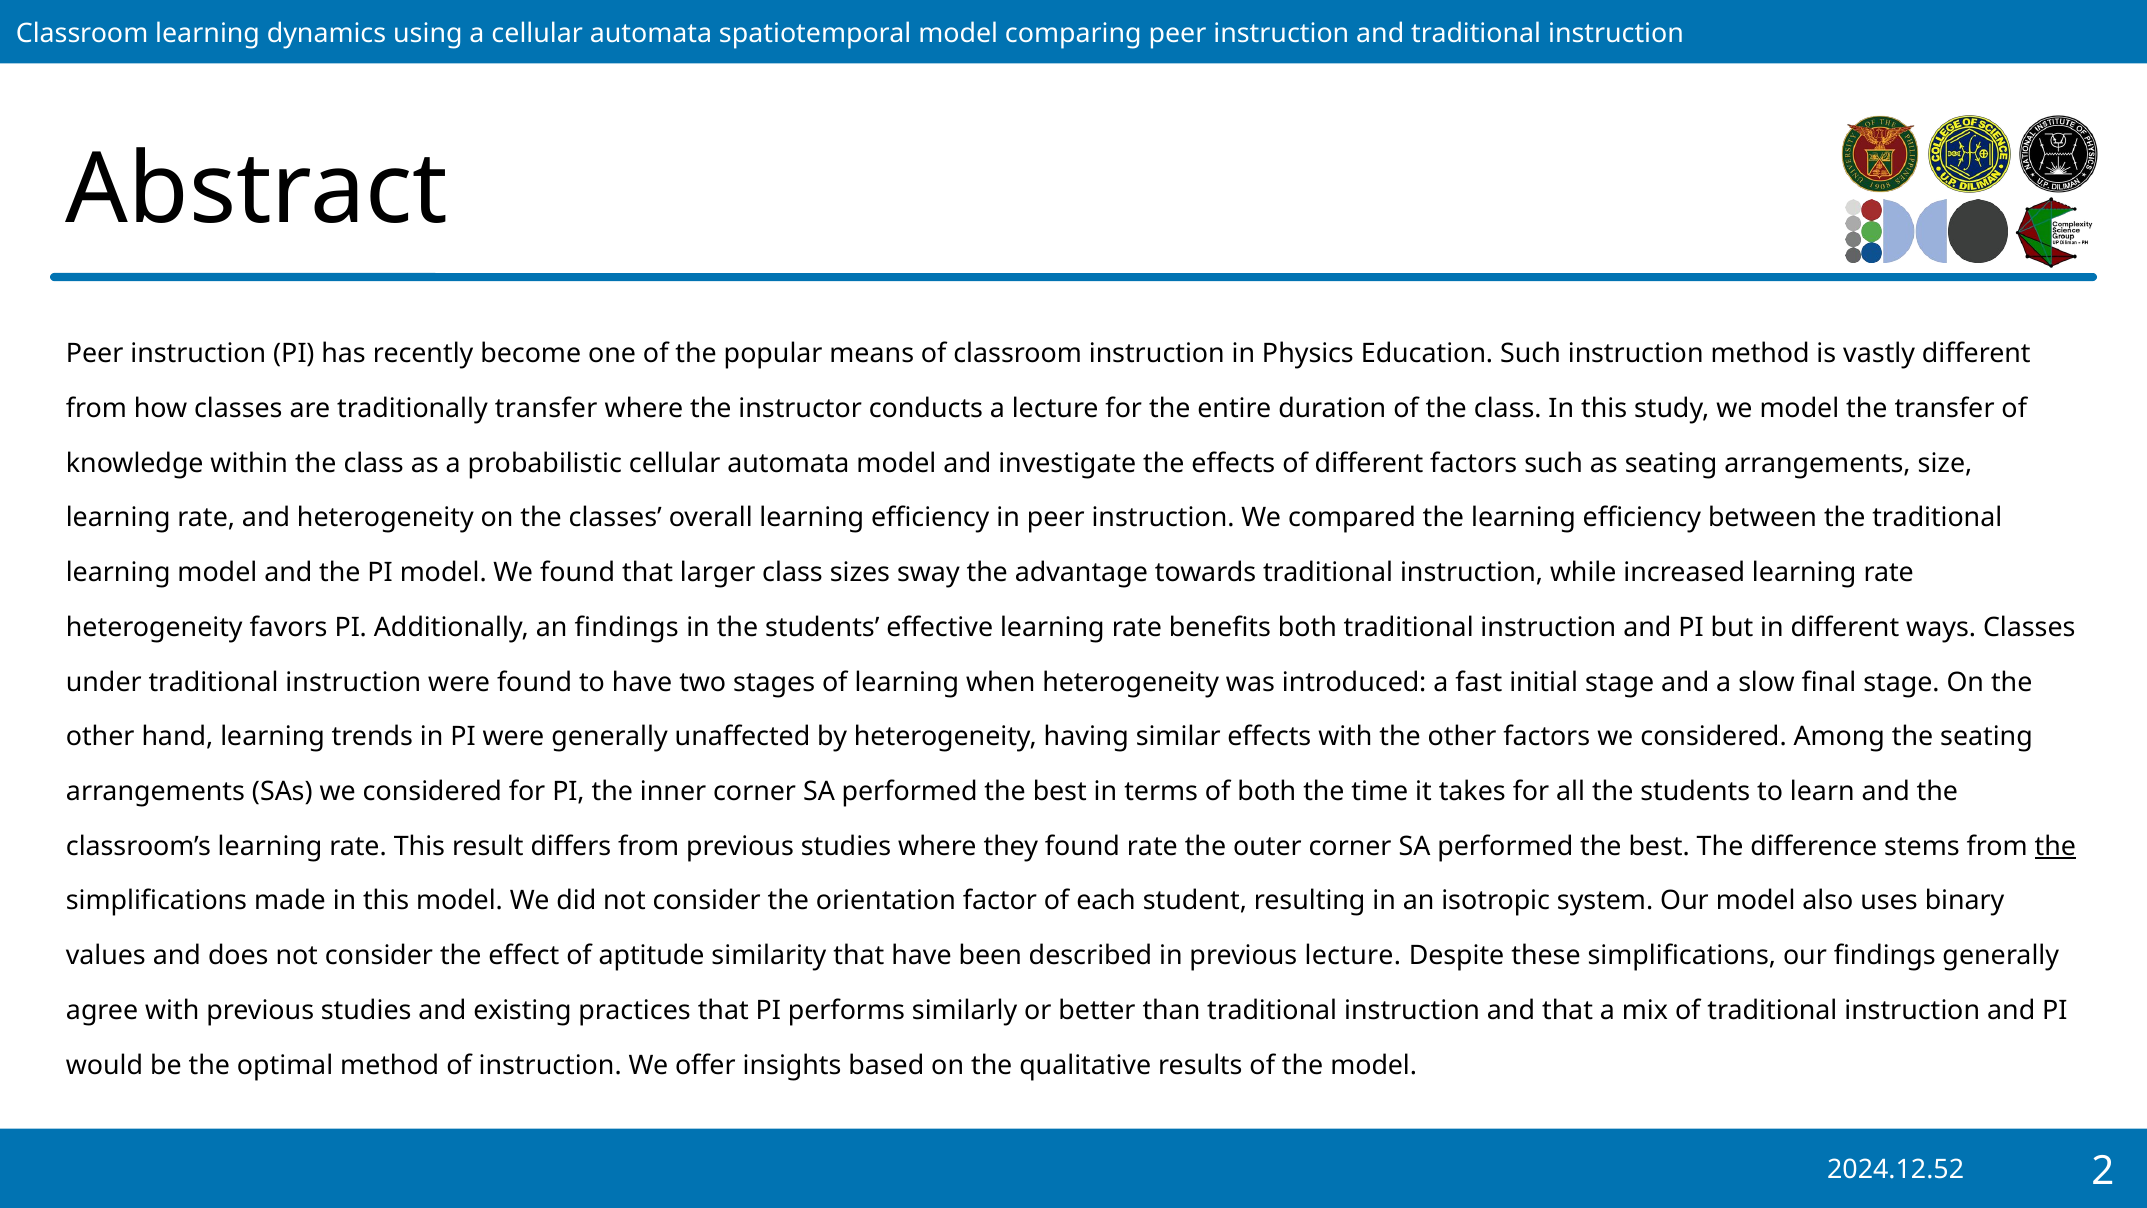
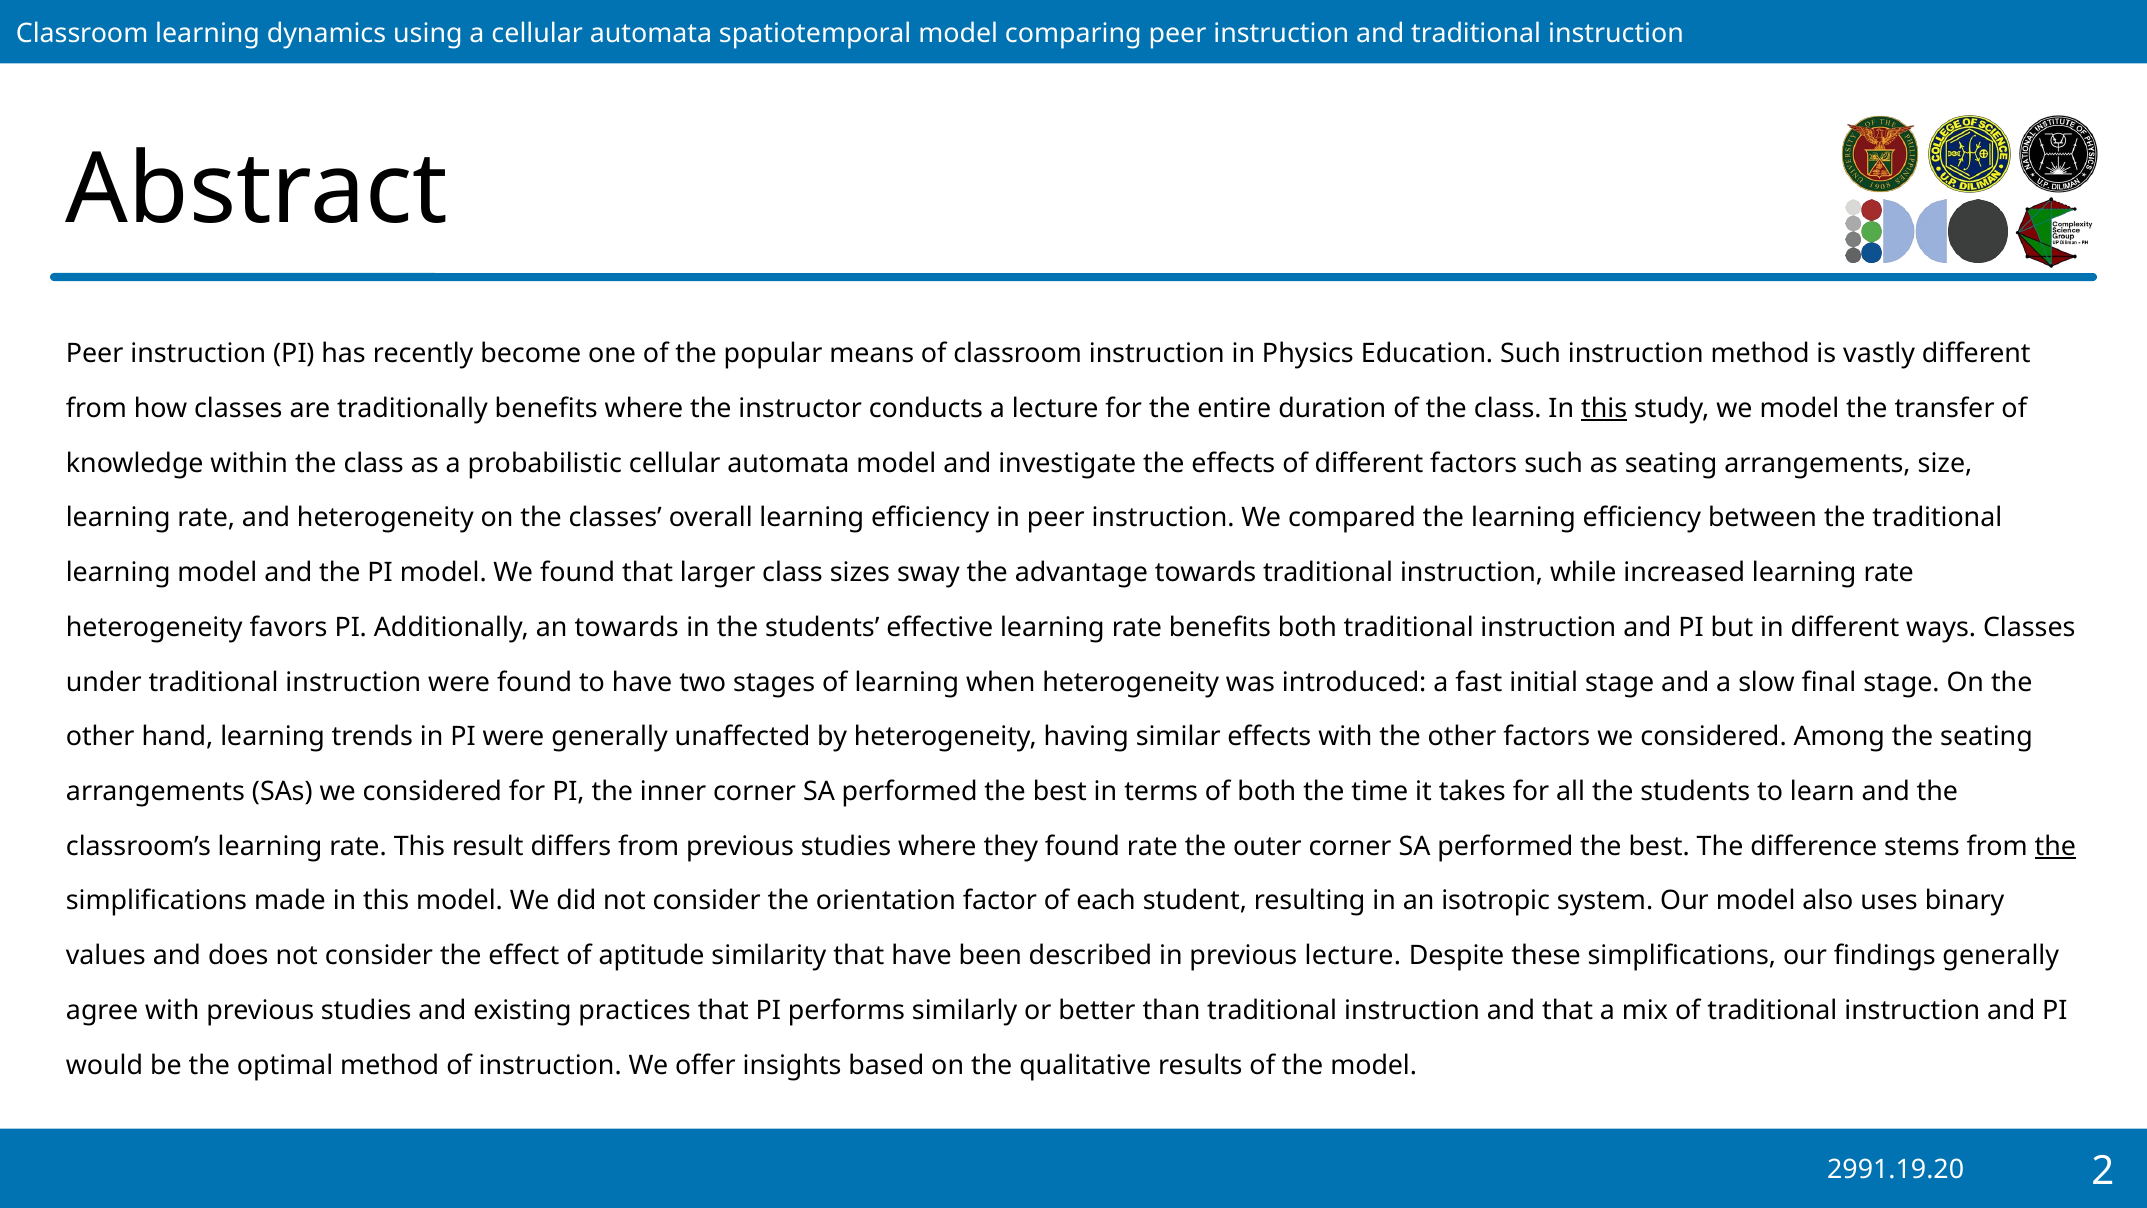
traditionally transfer: transfer -> benefits
this at (1604, 408) underline: none -> present
an findings: findings -> towards
2024.12.52: 2024.12.52 -> 2991.19.20
